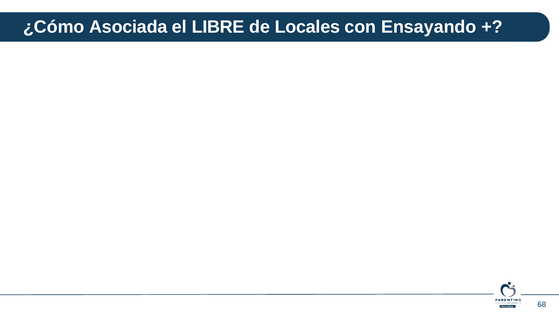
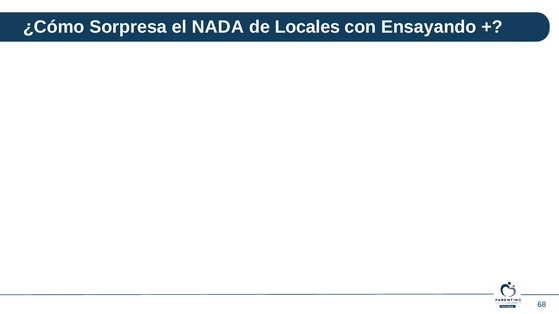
Asociada: Asociada -> Sorpresa
LIBRE: LIBRE -> NADA
